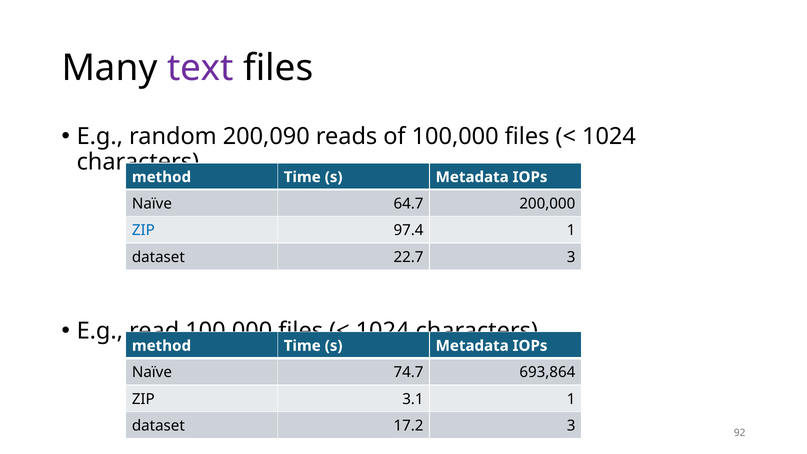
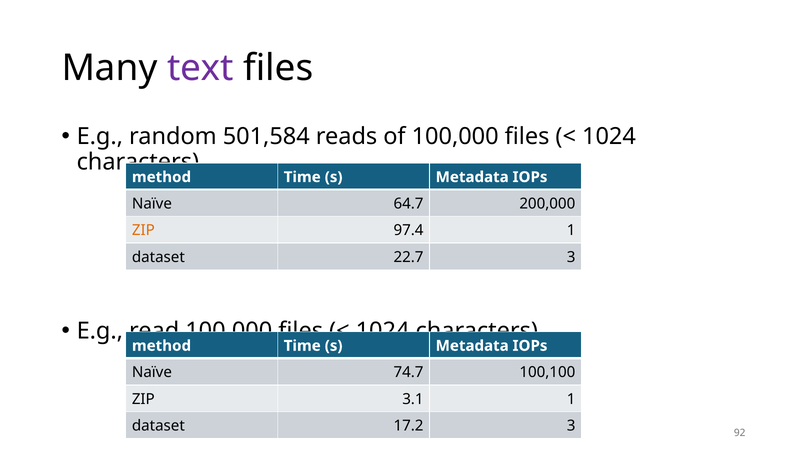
200,090: 200,090 -> 501,584
ZIP at (143, 230) colour: blue -> orange
693,864: 693,864 -> 100,100
